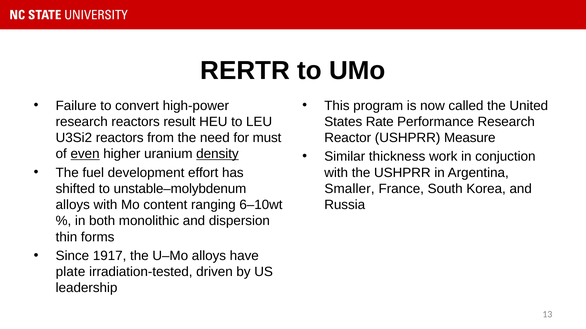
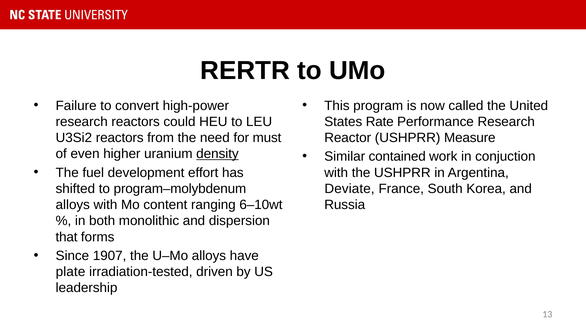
result: result -> could
even underline: present -> none
thickness: thickness -> contained
unstable–molybdenum: unstable–molybdenum -> program–molybdenum
Smaller: Smaller -> Deviate
thin: thin -> that
1917: 1917 -> 1907
